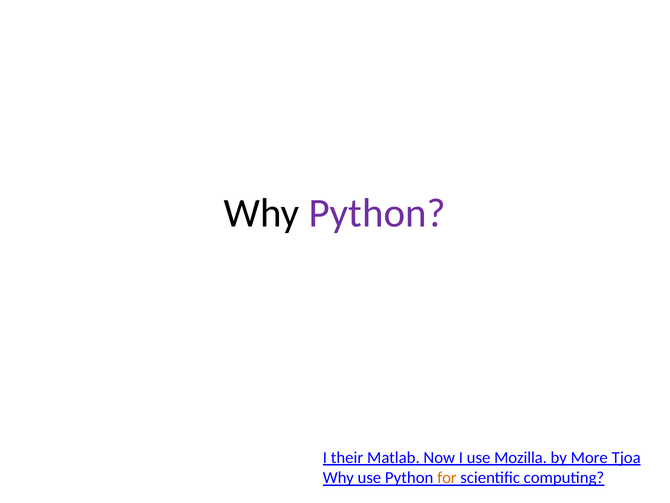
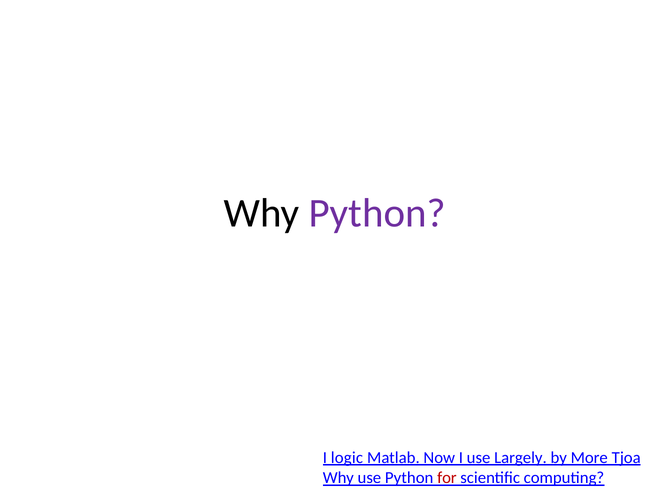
their: their -> logic
Mozilla: Mozilla -> Largely
for colour: orange -> red
